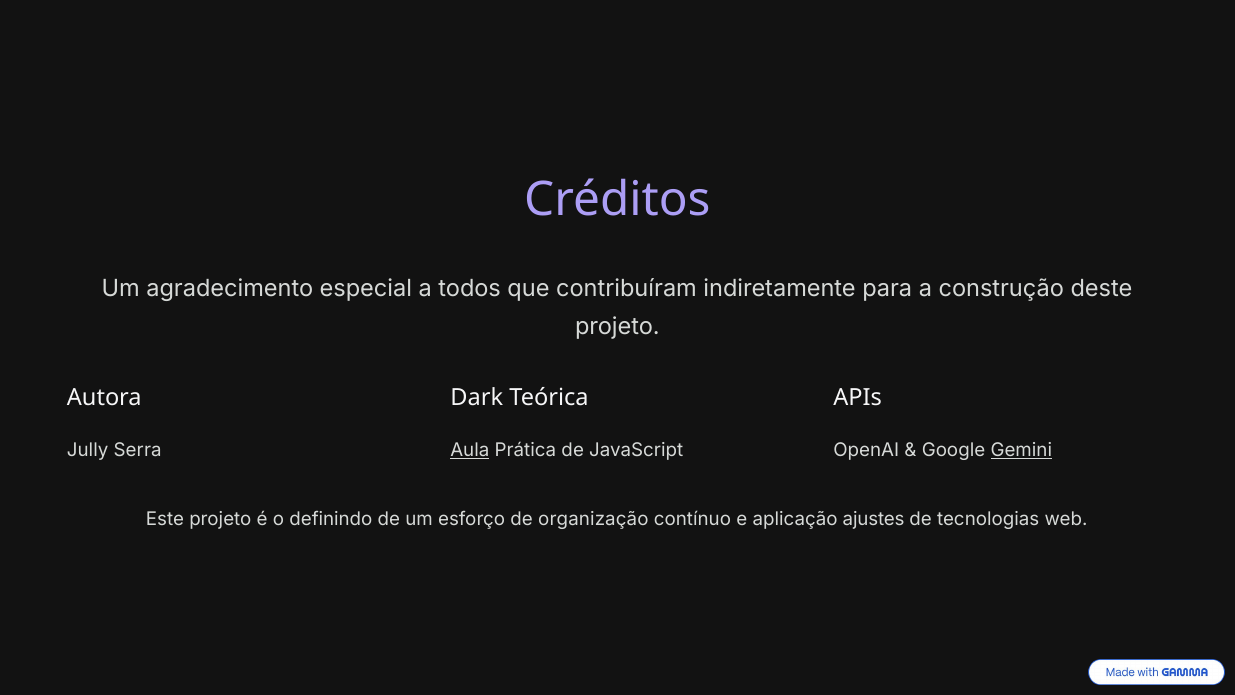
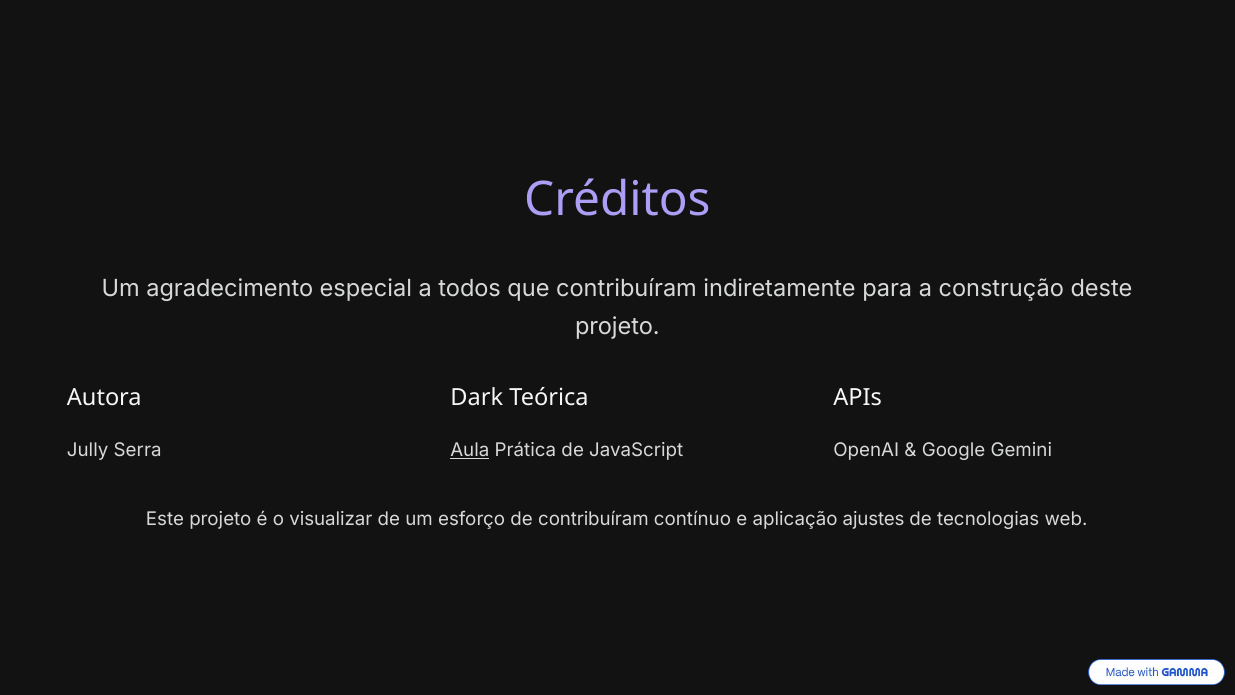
Gemini underline: present -> none
definindo: definindo -> visualizar
de organização: organização -> contribuíram
